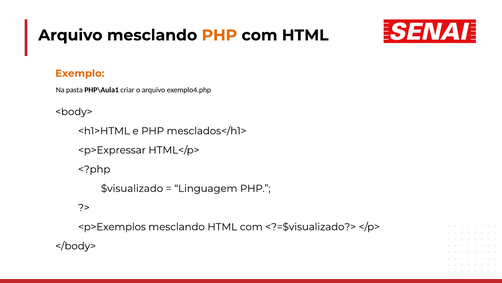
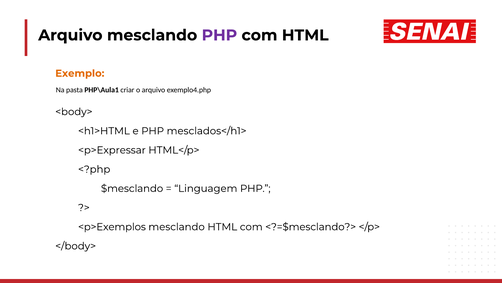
PHP at (219, 35) colour: orange -> purple
$visualizado: $visualizado -> $mesclando
<?=$visualizado?>: <?=$visualizado?> -> <?=$mesclando?>
